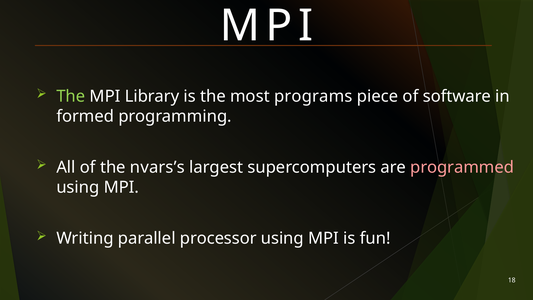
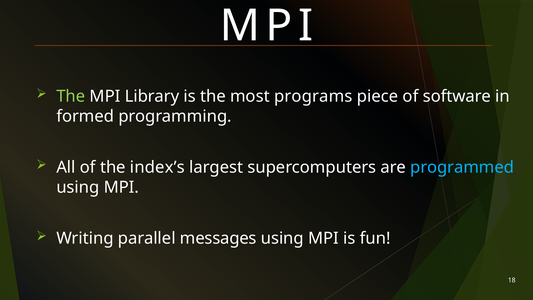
nvars’s: nvars’s -> index’s
programmed colour: pink -> light blue
processor: processor -> messages
